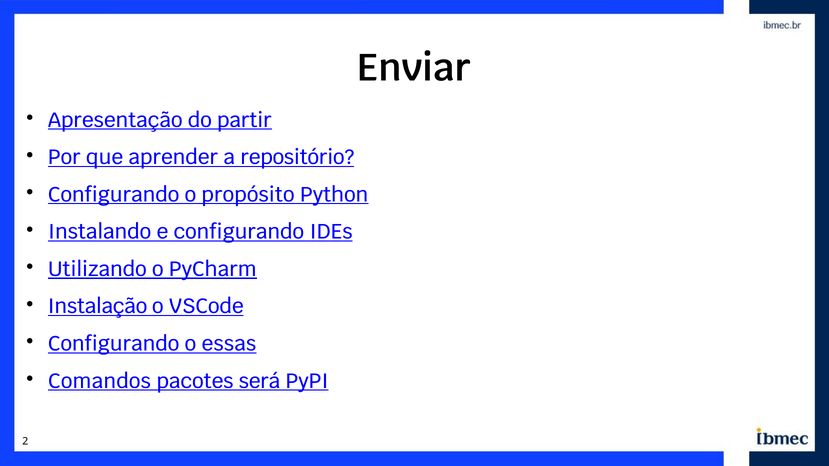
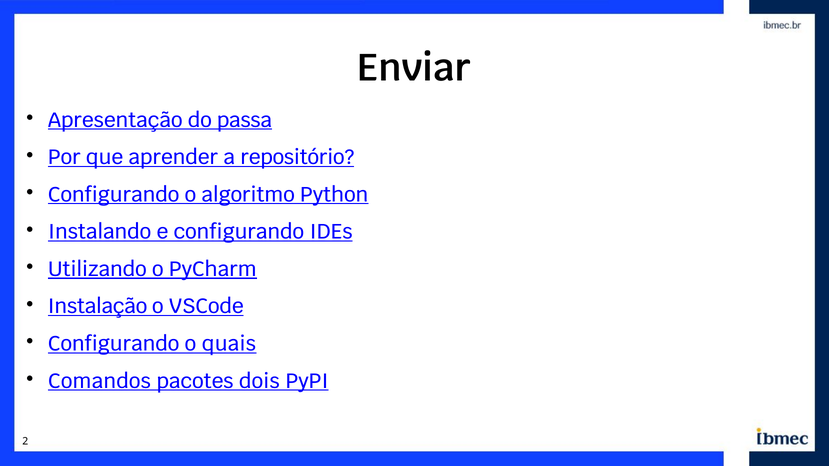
partir: partir -> passa
propósito: propósito -> algoritmo
essas: essas -> quais
será: será -> dois
